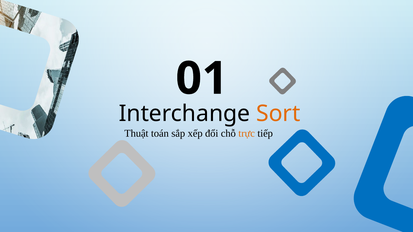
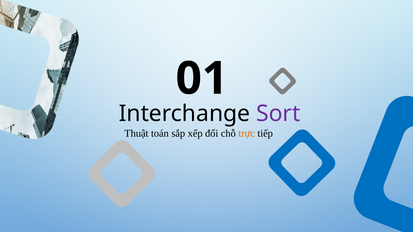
Sort colour: orange -> purple
